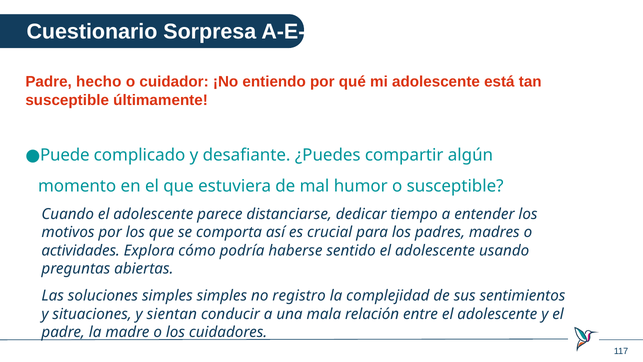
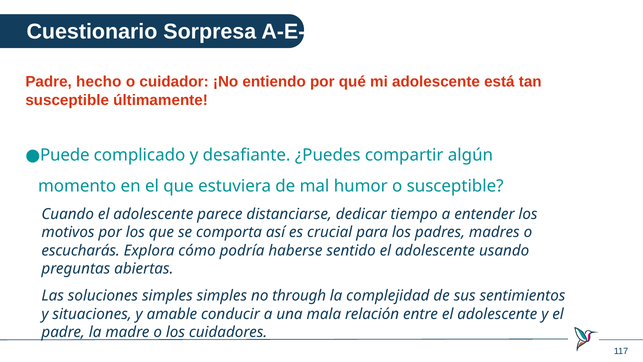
actividades: actividades -> escucharás
registro: registro -> through
sientan: sientan -> amable
